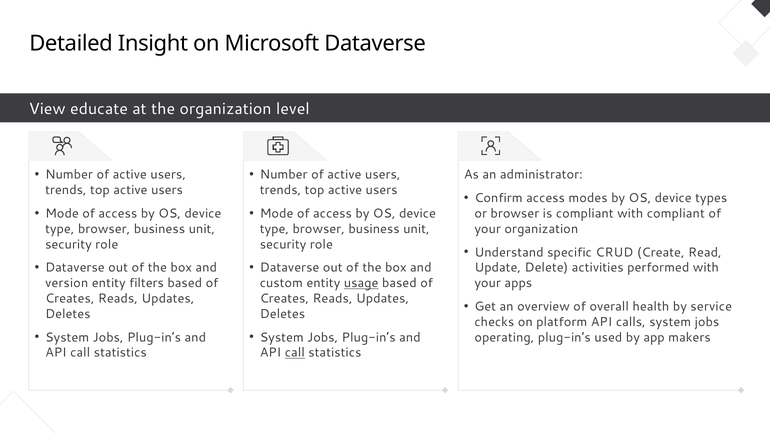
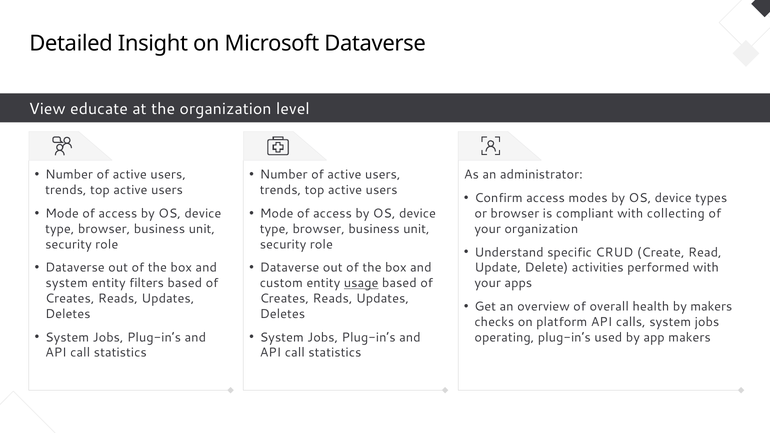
with compliant: compliant -> collecting
version at (67, 283): version -> system
by service: service -> makers
call at (295, 353) underline: present -> none
